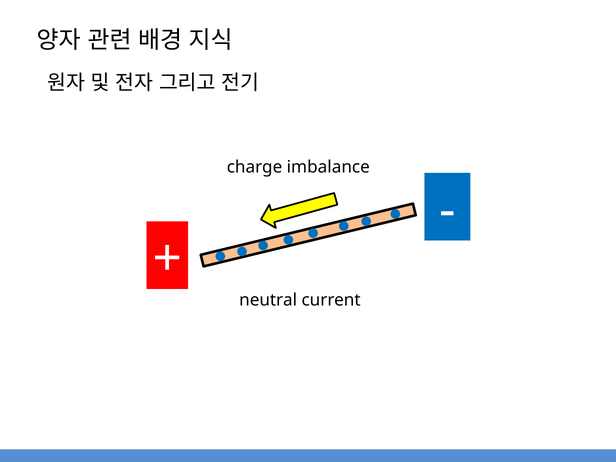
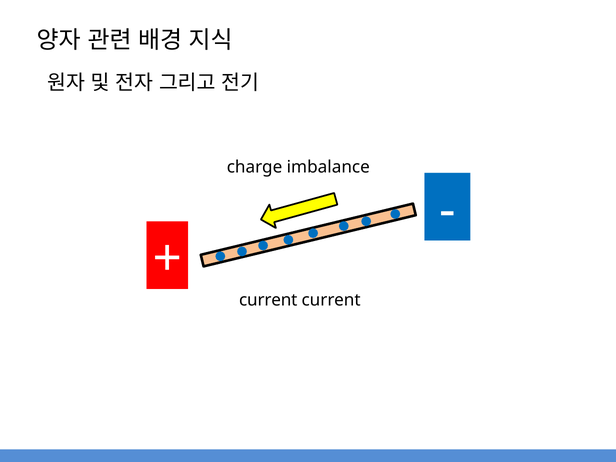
neutral at (268, 300): neutral -> current
